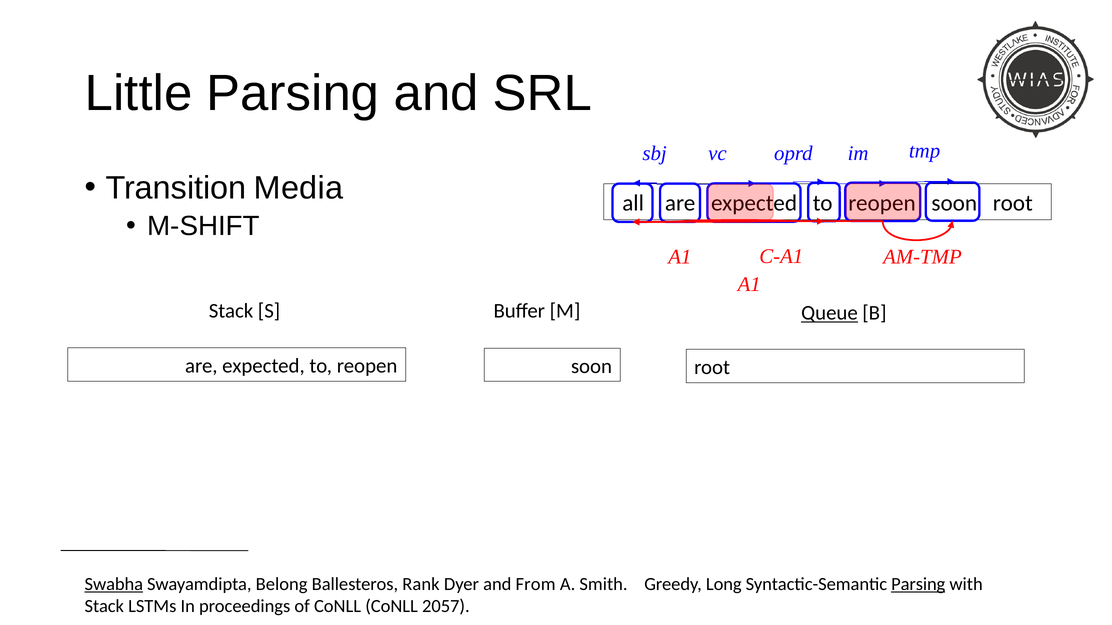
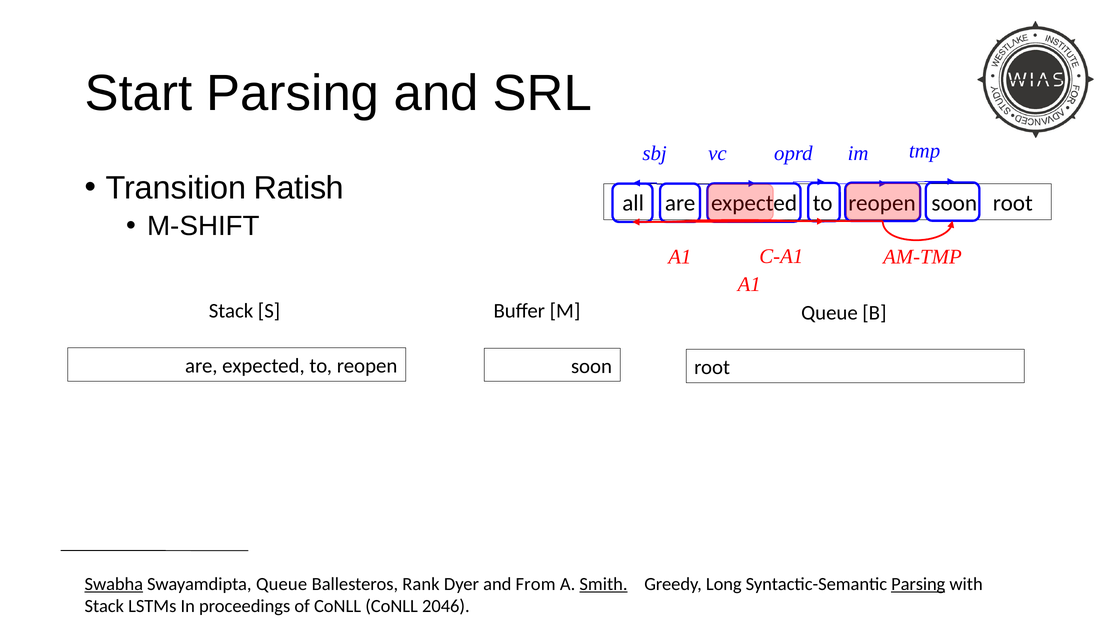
Little: Little -> Start
Media: Media -> Ratish
Queue at (829, 313) underline: present -> none
Swayamdipta Belong: Belong -> Queue
Smith underline: none -> present
2057: 2057 -> 2046
